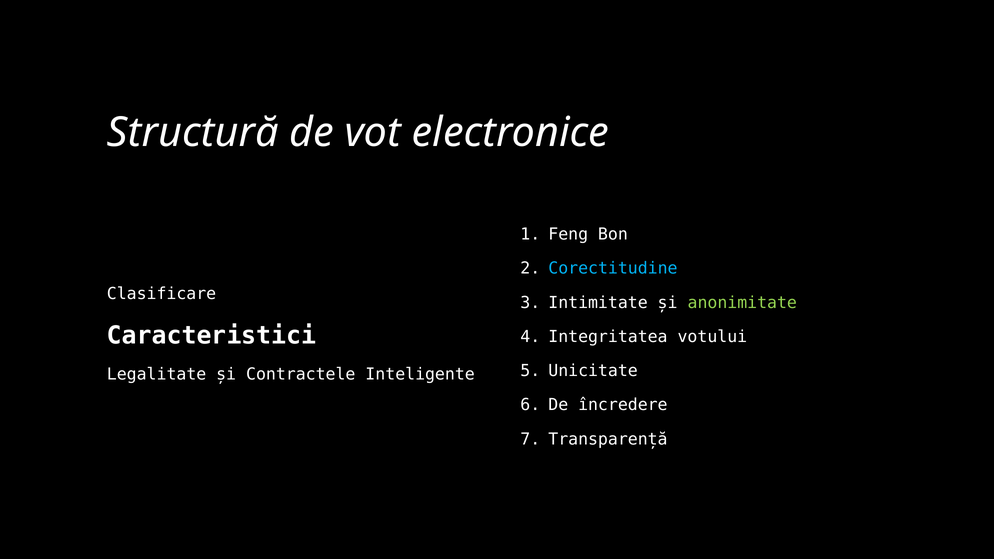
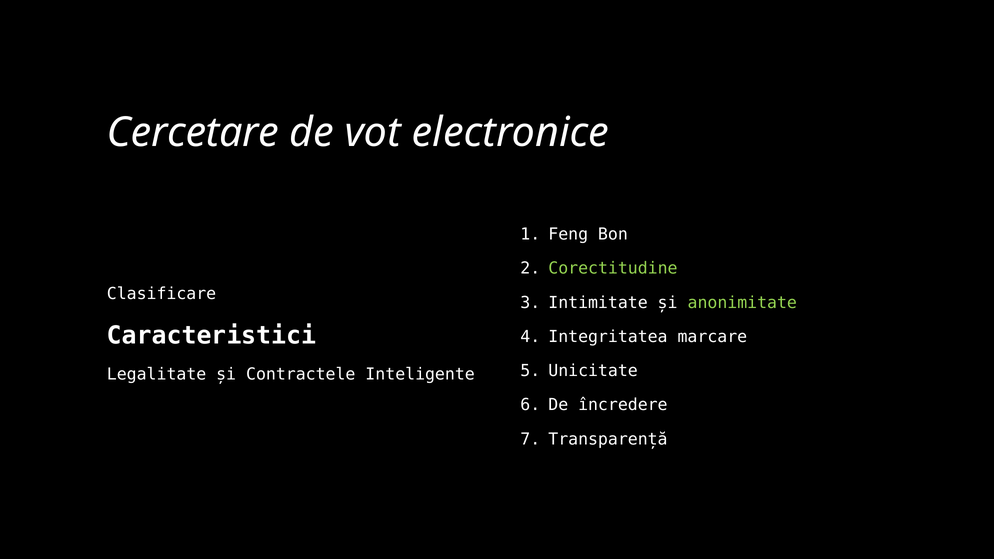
Structură: Structură -> Cercetare
Corectitudine colour: light blue -> light green
votului: votului -> marcare
